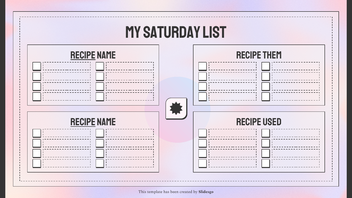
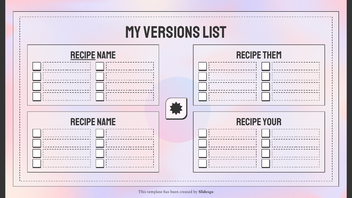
saturday: saturday -> versions
Recipe at (83, 122) underline: present -> none
used: used -> your
